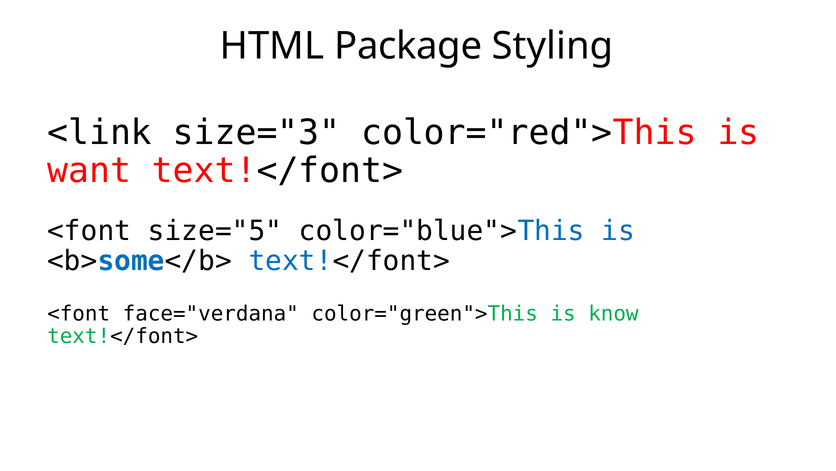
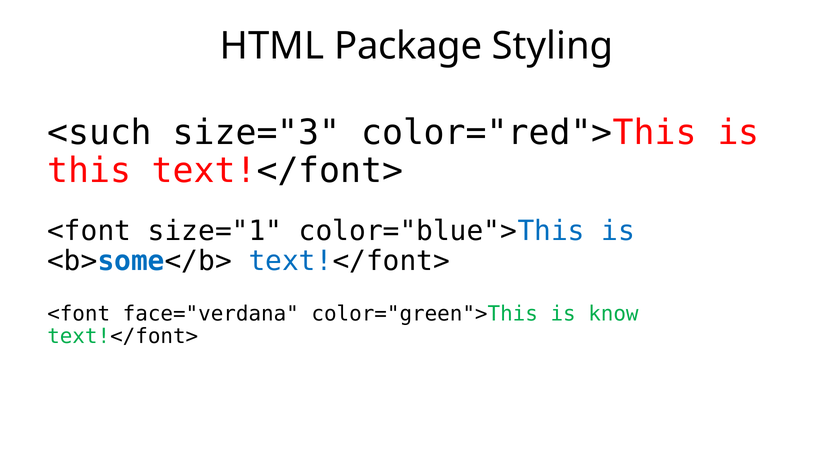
<link: <link -> <such
want: want -> this
size="5: size="5 -> size="1
